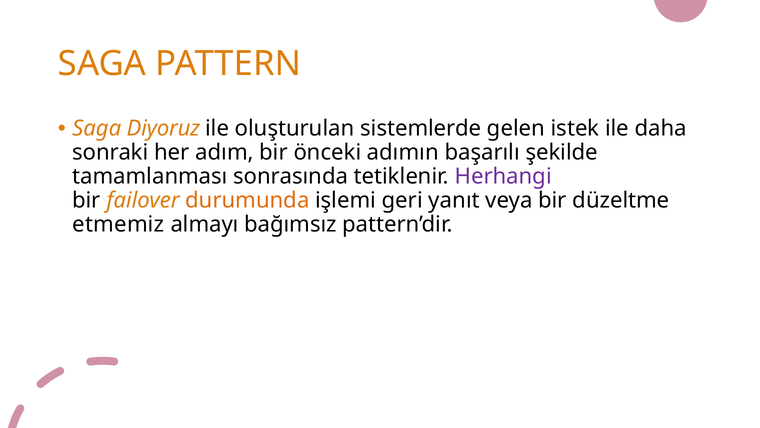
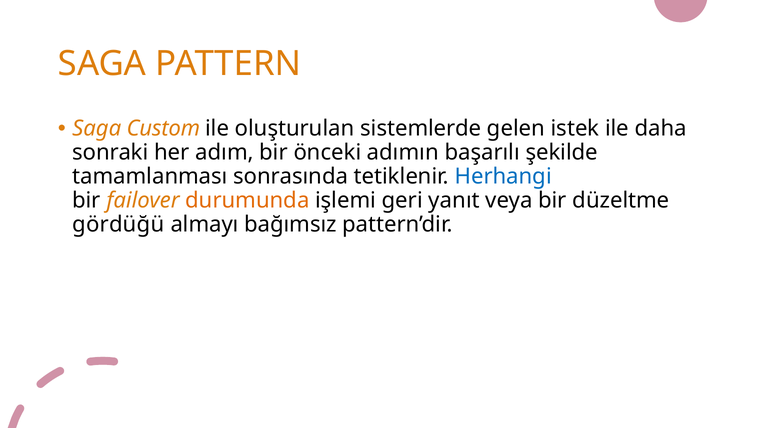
Diyoruz: Diyoruz -> Custom
Herhangi colour: purple -> blue
etmemiz: etmemiz -> gördüğü
